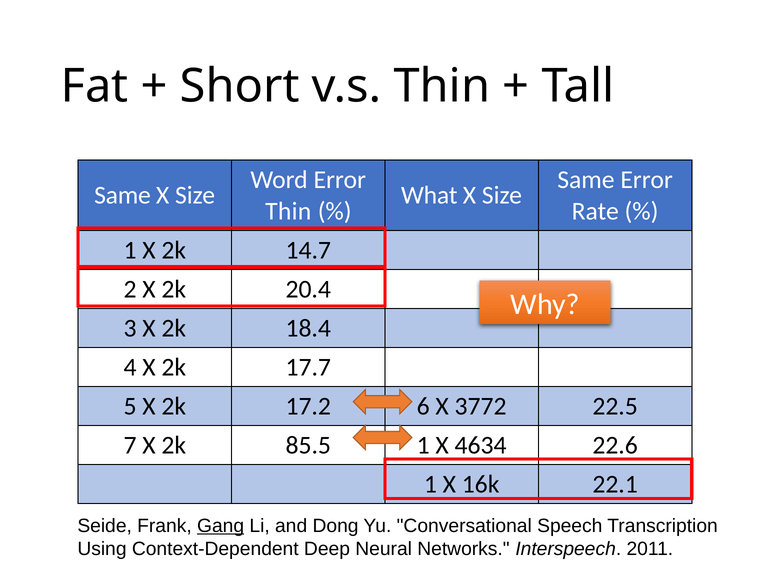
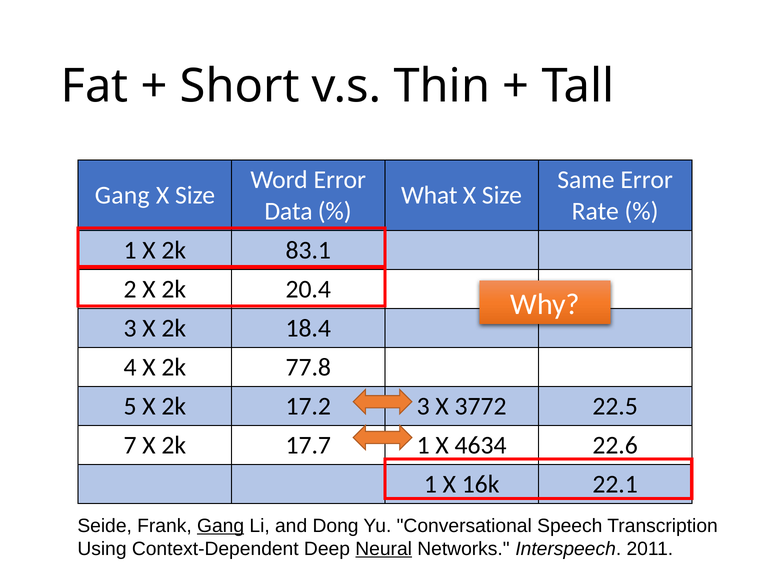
Same at (122, 196): Same -> Gang
Thin at (288, 211): Thin -> Data
14.7: 14.7 -> 83.1
17.7: 17.7 -> 77.8
17.2 6: 6 -> 3
85.5: 85.5 -> 17.7
Neural underline: none -> present
